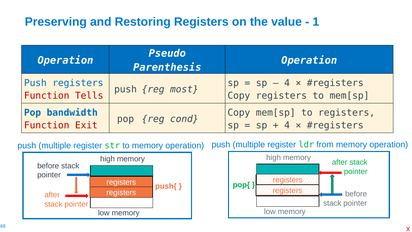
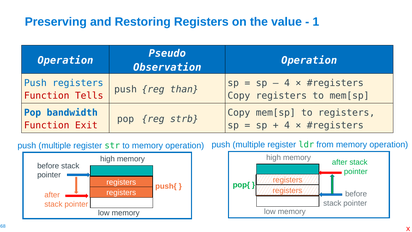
Parenthesis: Parenthesis -> Observation
most: most -> than
cond: cond -> strb
